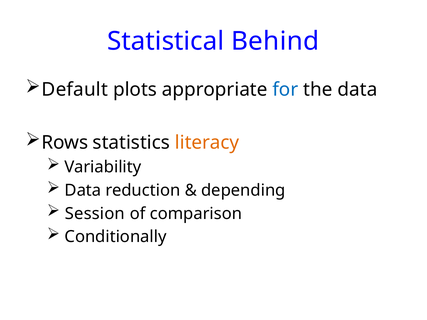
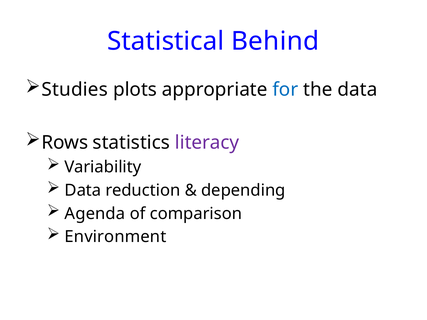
Default: Default -> Studies
literacy colour: orange -> purple
Session: Session -> Agenda
Conditionally: Conditionally -> Environment
